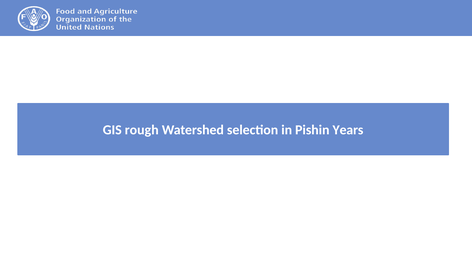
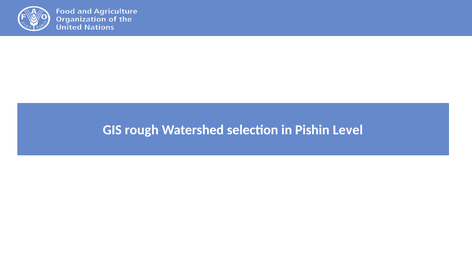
Years: Years -> Level
